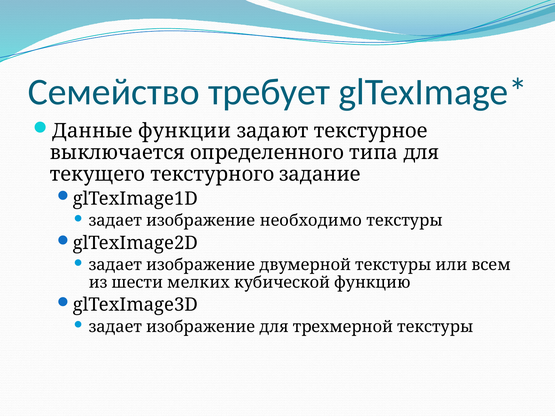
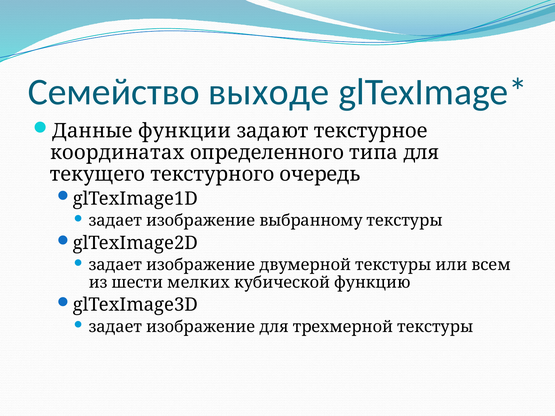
требует: требует -> выходе
выключается: выключается -> координатах
задание: задание -> очередь
необходимо: необходимо -> выбранному
